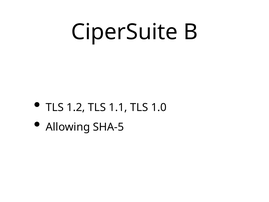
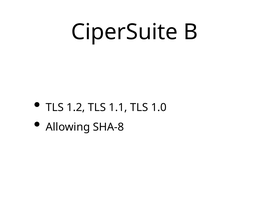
SHA-5: SHA-5 -> SHA-8
